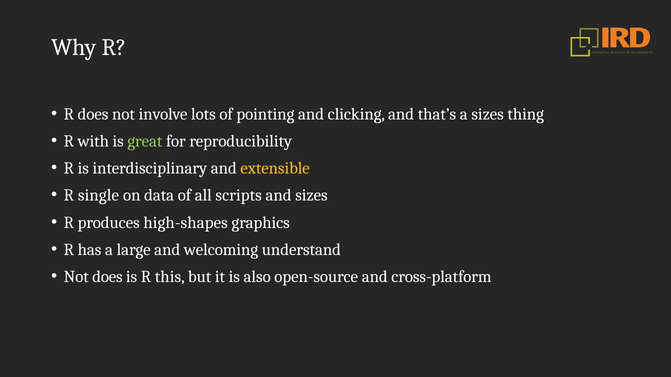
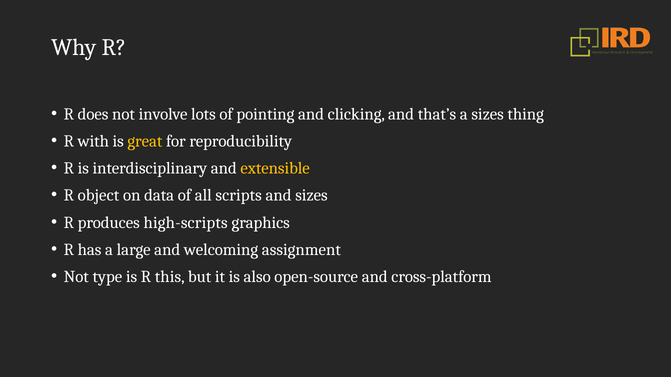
great colour: light green -> yellow
single: single -> object
high-shapes: high-shapes -> high-scripts
understand: understand -> assignment
Not does: does -> type
